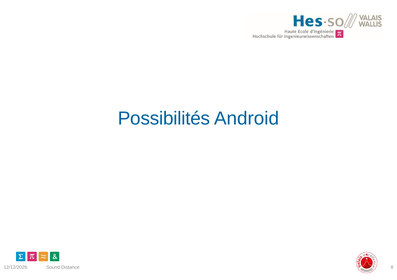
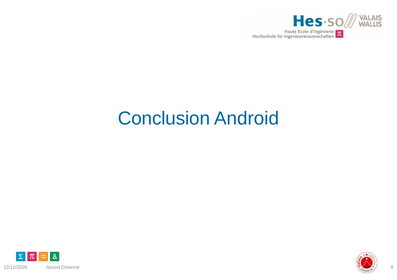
Possibilités: Possibilités -> Conclusion
